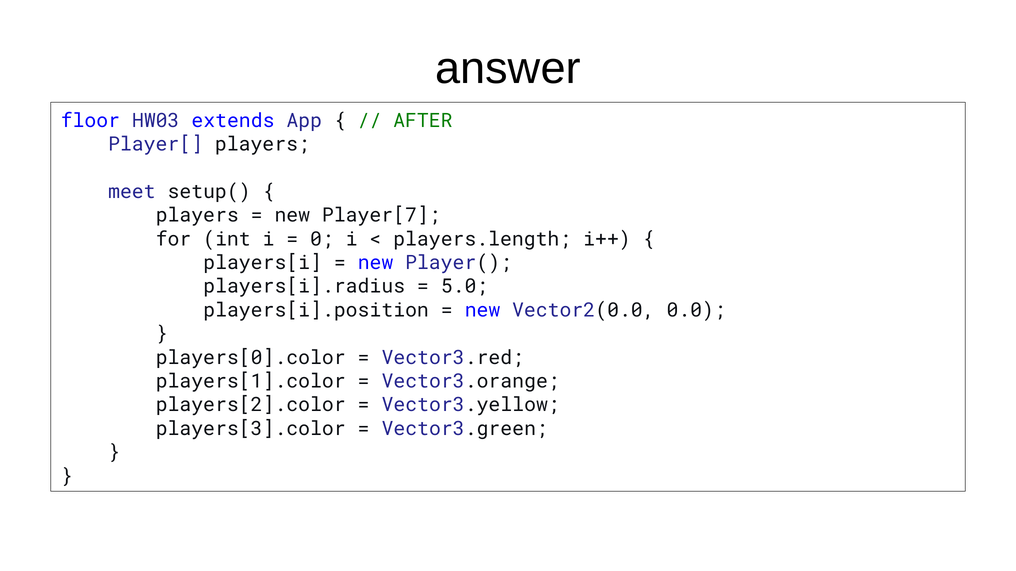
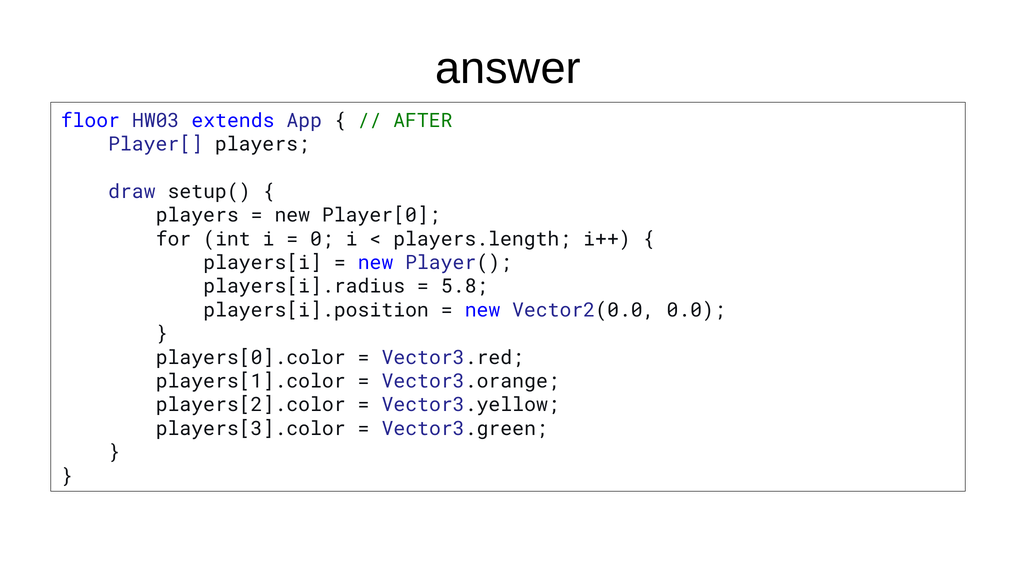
meet: meet -> draw
Player[7: Player[7 -> Player[0
5.0: 5.0 -> 5.8
